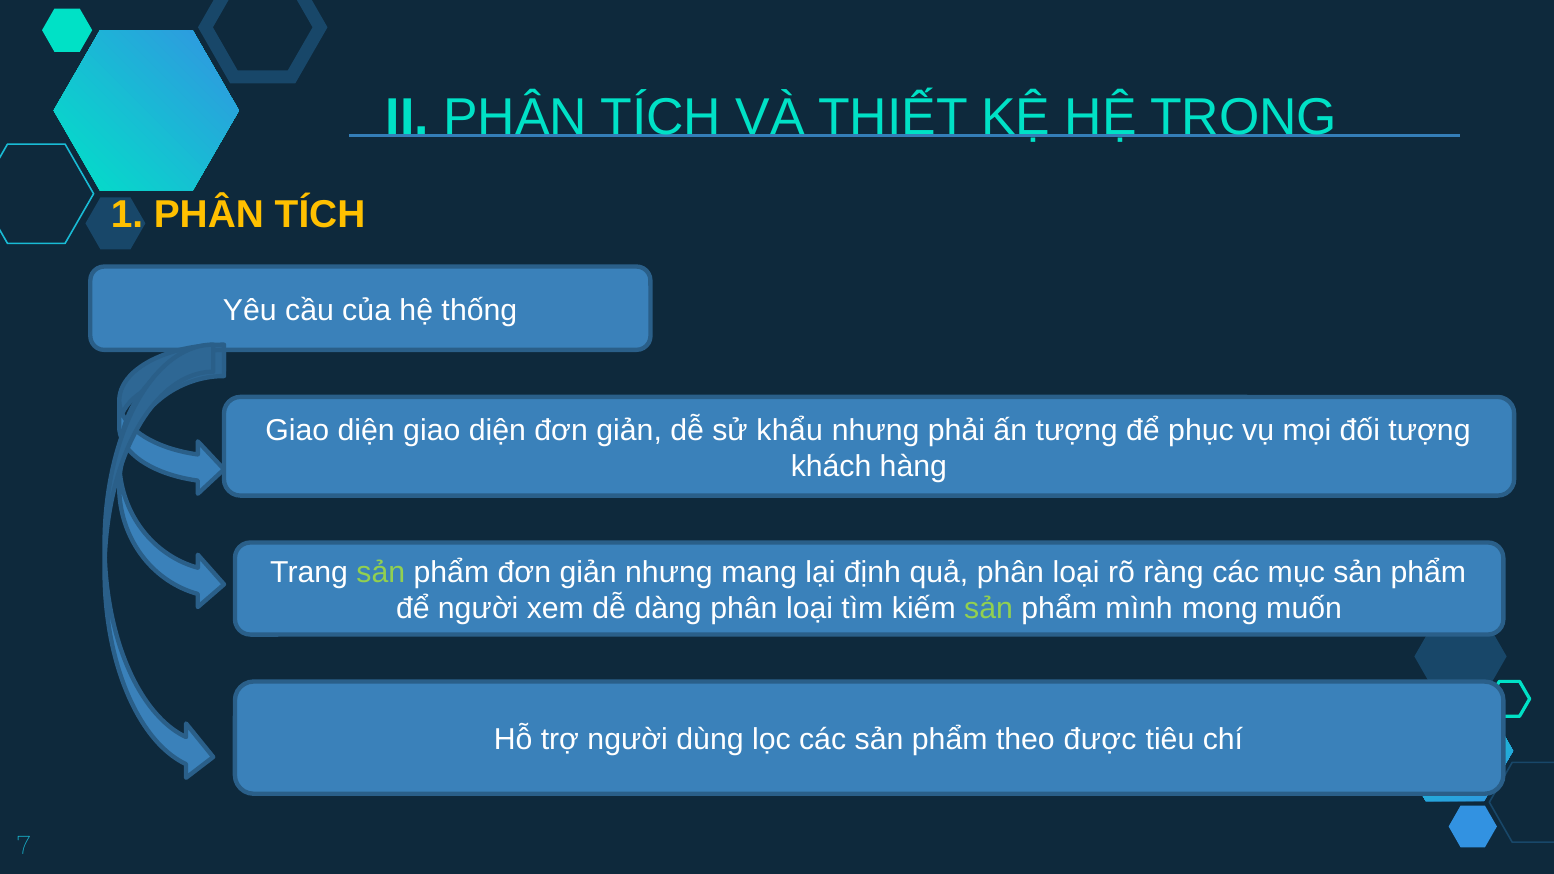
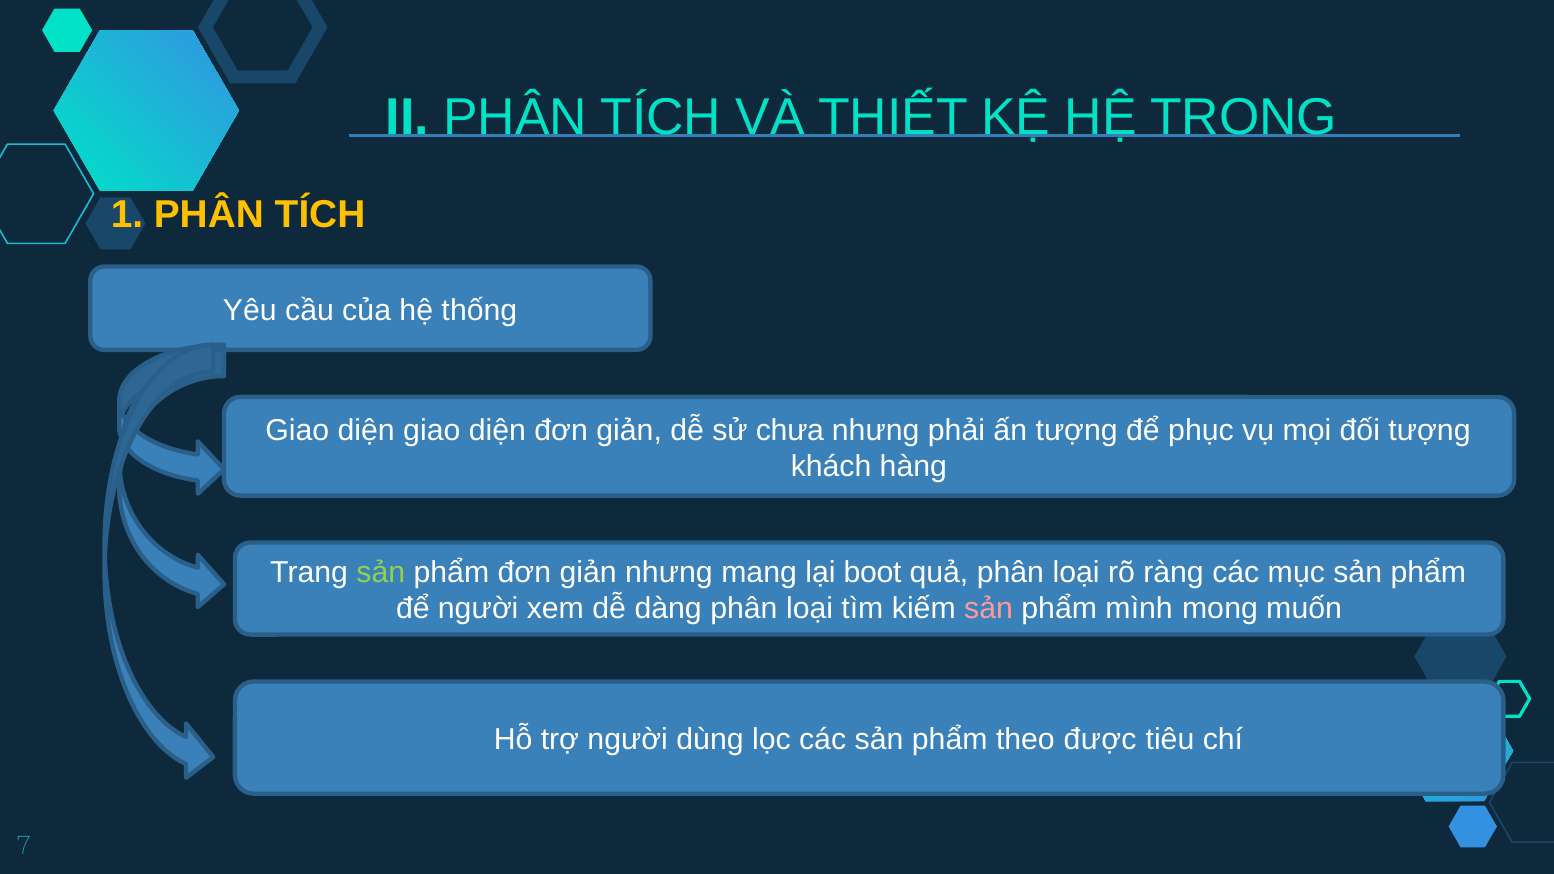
khẩu: khẩu -> chưa
định: định -> boot
sản at (989, 609) colour: light green -> pink
